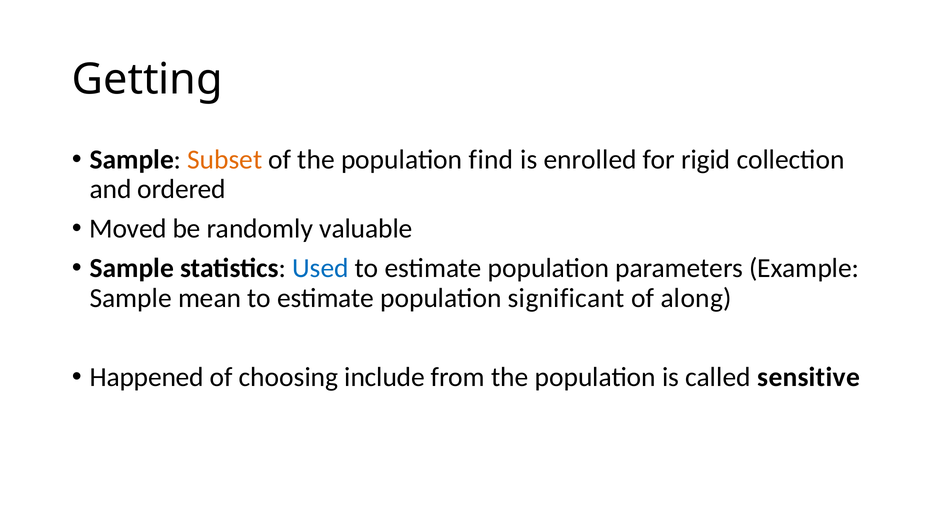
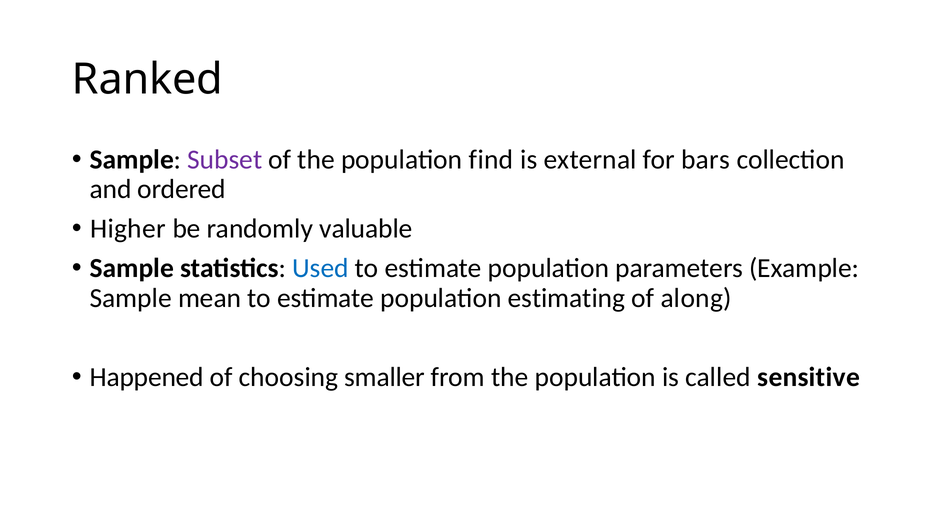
Getting: Getting -> Ranked
Subset colour: orange -> purple
enrolled: enrolled -> external
rigid: rigid -> bars
Moved: Moved -> Higher
significant: significant -> estimating
include: include -> smaller
